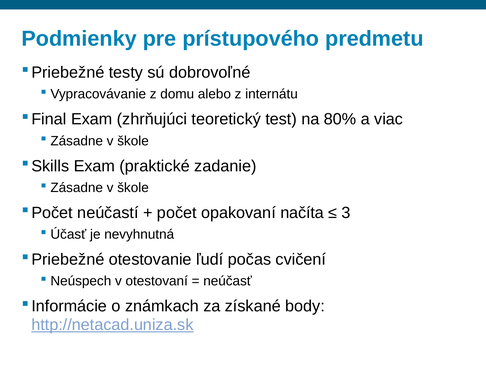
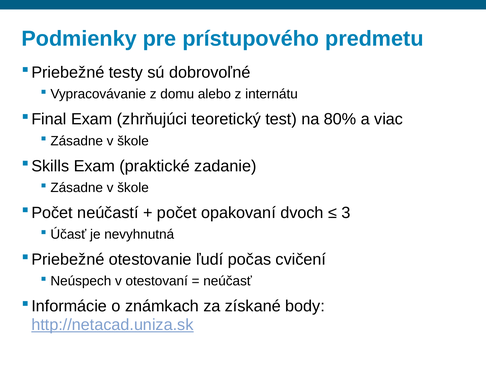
načíta: načíta -> dvoch
